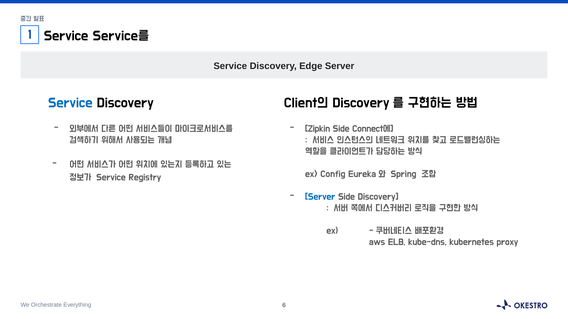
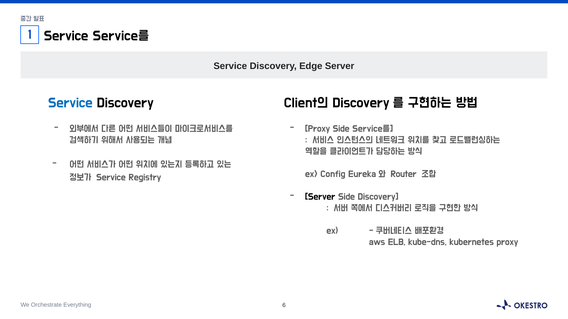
Zipkin at (318, 129): Zipkin -> Proxy
Side Connect에: Connect에 -> Service를
Spring: Spring -> Router
Server at (320, 197) colour: blue -> black
